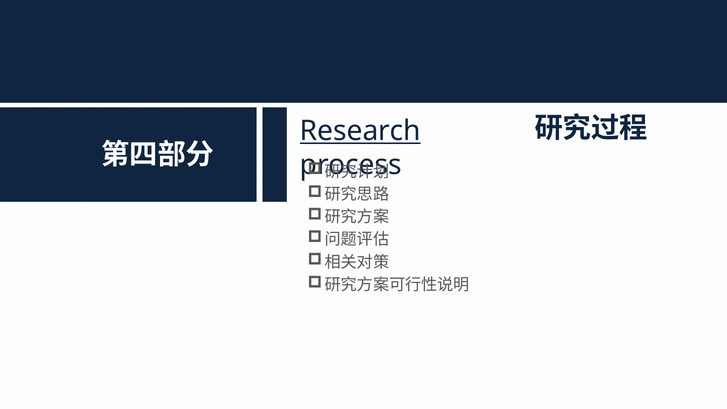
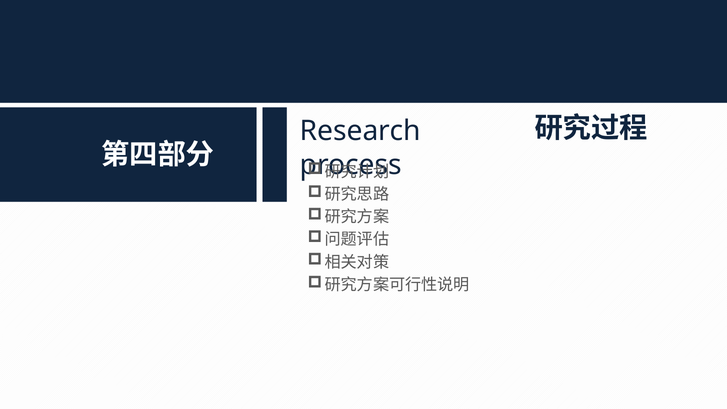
Research underline: present -> none
